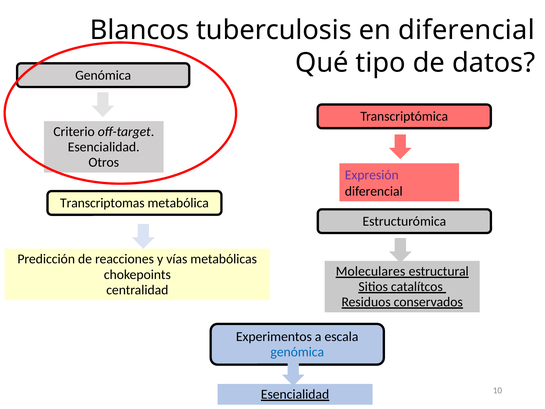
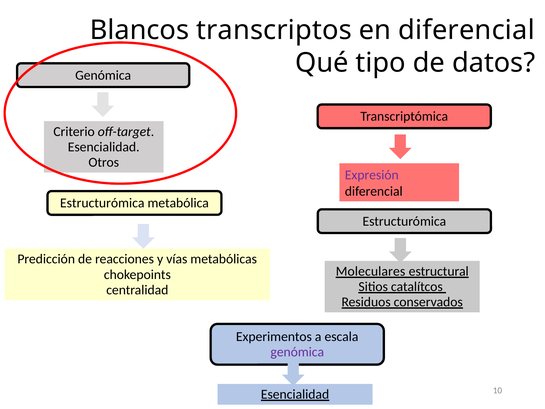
tuberculosis: tuberculosis -> transcriptos
Transcriptomas at (102, 203): Transcriptomas -> Estructurómica
genómica at (297, 352) colour: blue -> purple
